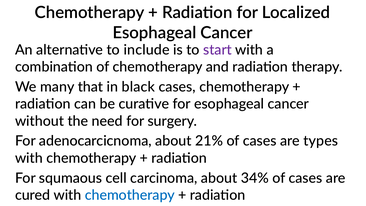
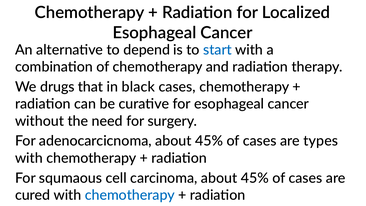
include: include -> depend
start colour: purple -> blue
many: many -> drugs
adenocarcicnoma about 21%: 21% -> 45%
carcinoma about 34%: 34% -> 45%
